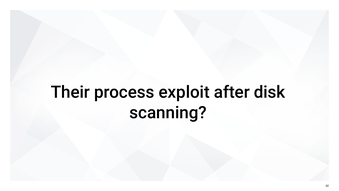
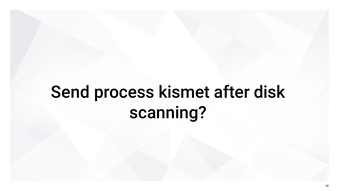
Their: Their -> Send
exploit: exploit -> kismet
